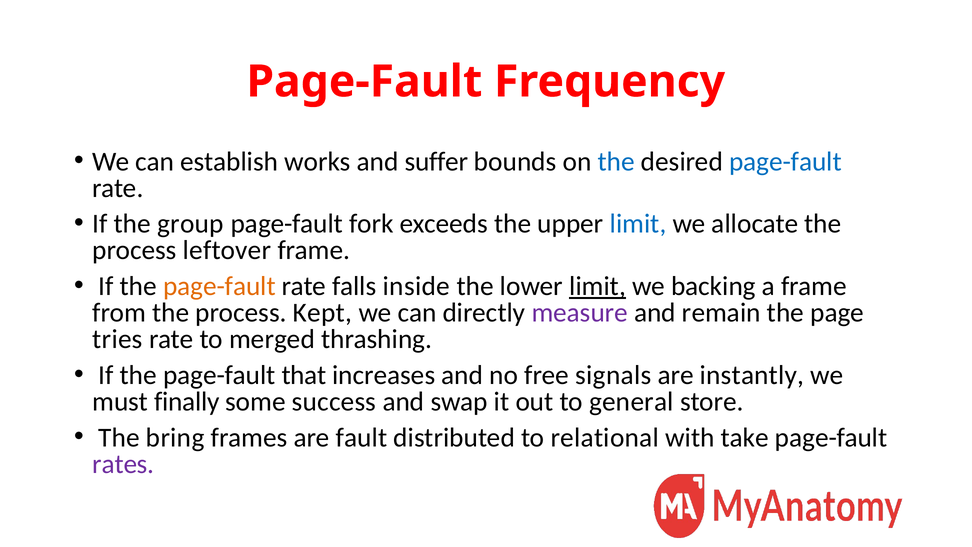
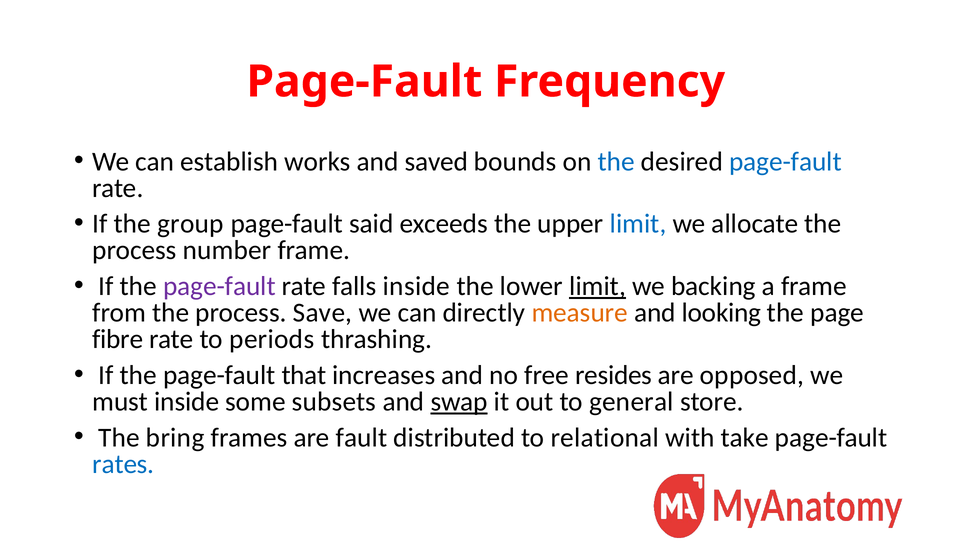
suffer: suffer -> saved
fork: fork -> said
leftover: leftover -> number
page-fault at (219, 286) colour: orange -> purple
Kept: Kept -> Save
measure colour: purple -> orange
remain: remain -> looking
tries: tries -> fibre
merged: merged -> periods
signals: signals -> resides
instantly: instantly -> opposed
must finally: finally -> inside
success: success -> subsets
swap underline: none -> present
rates colour: purple -> blue
